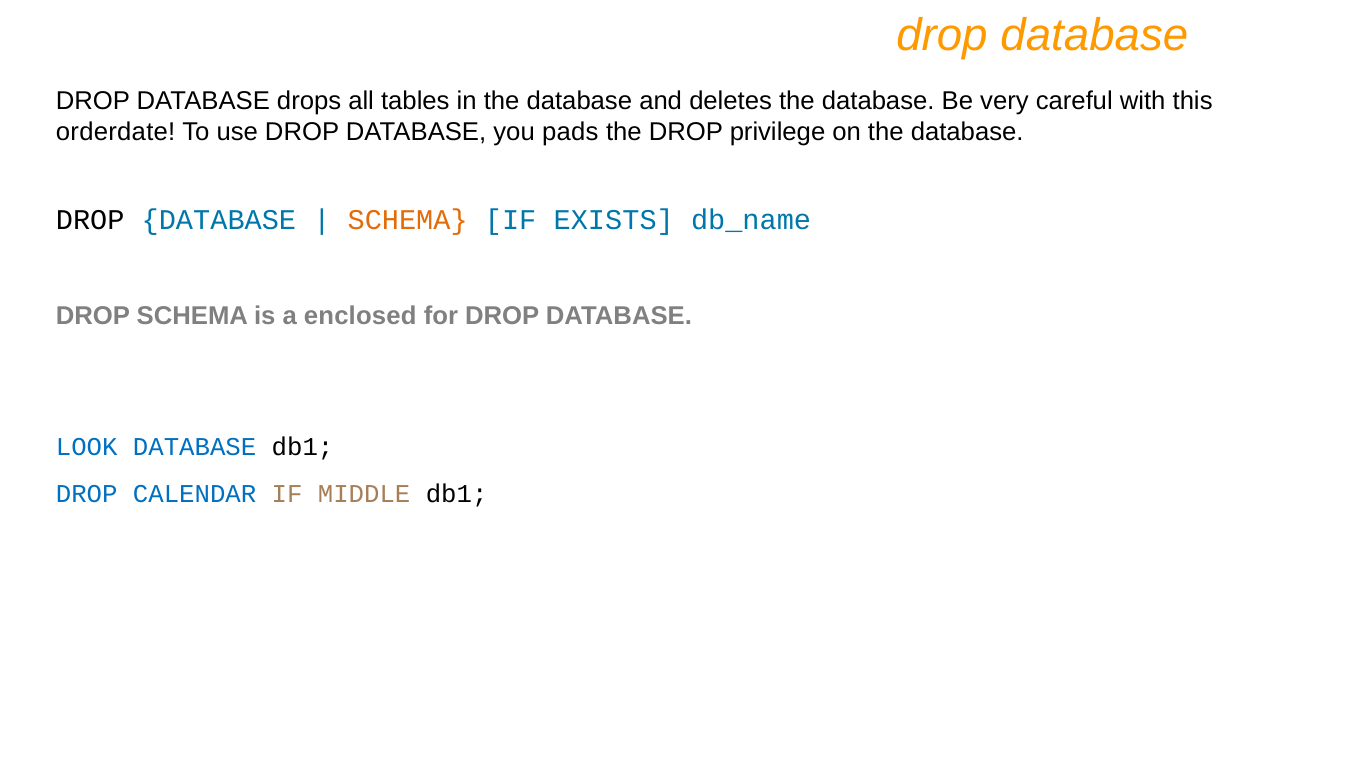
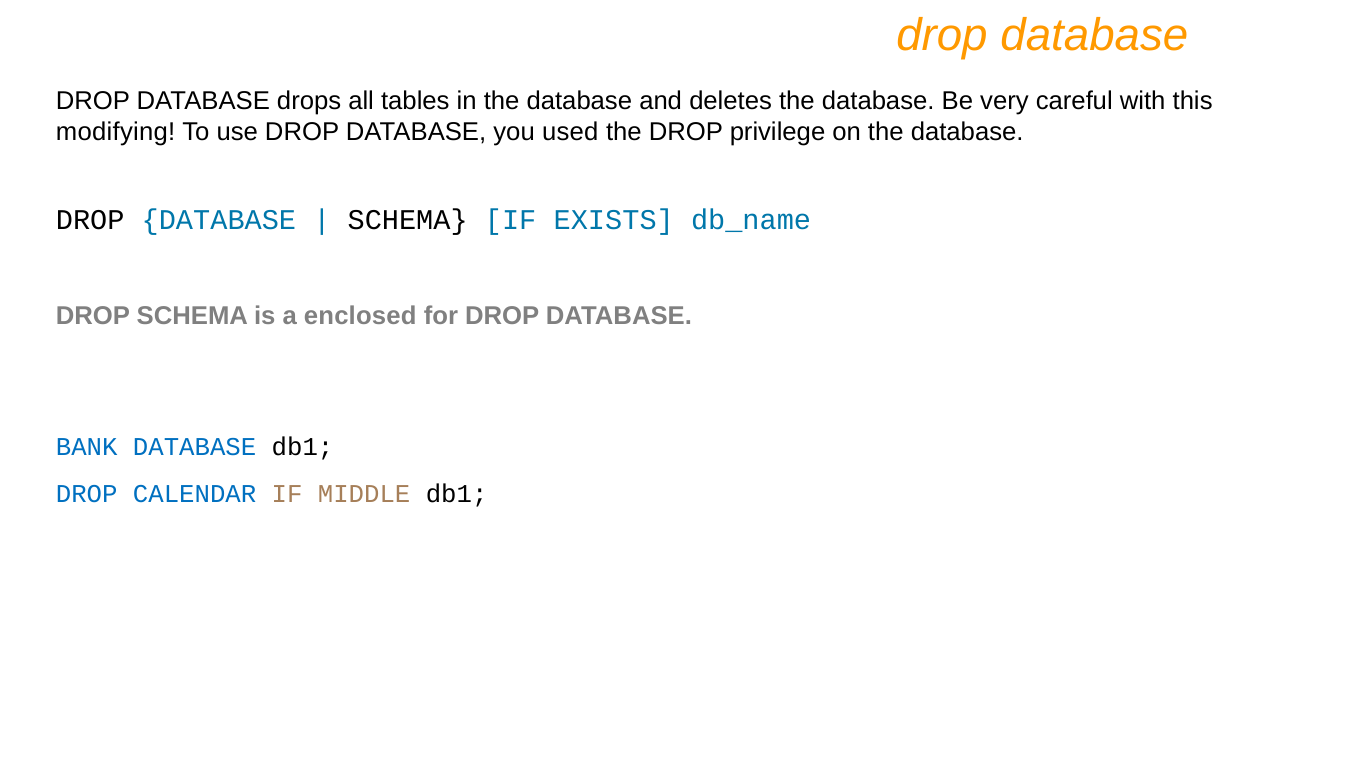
orderdate: orderdate -> modifying
pads: pads -> used
SCHEMA at (408, 220) colour: orange -> black
LOOK: LOOK -> BANK
